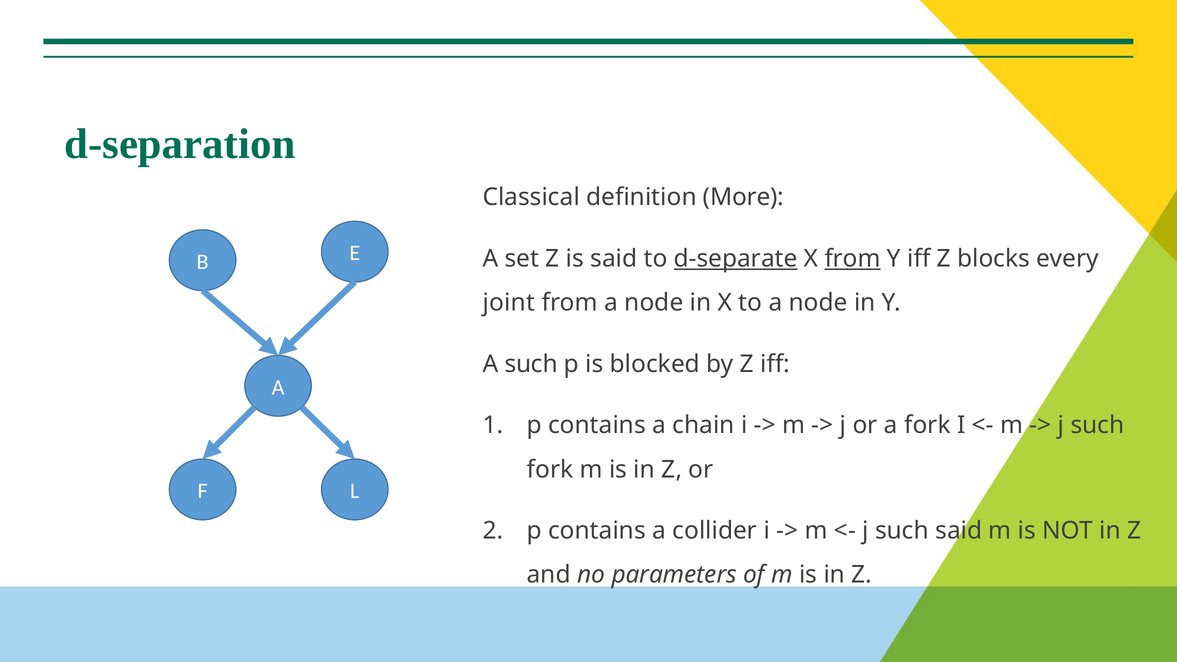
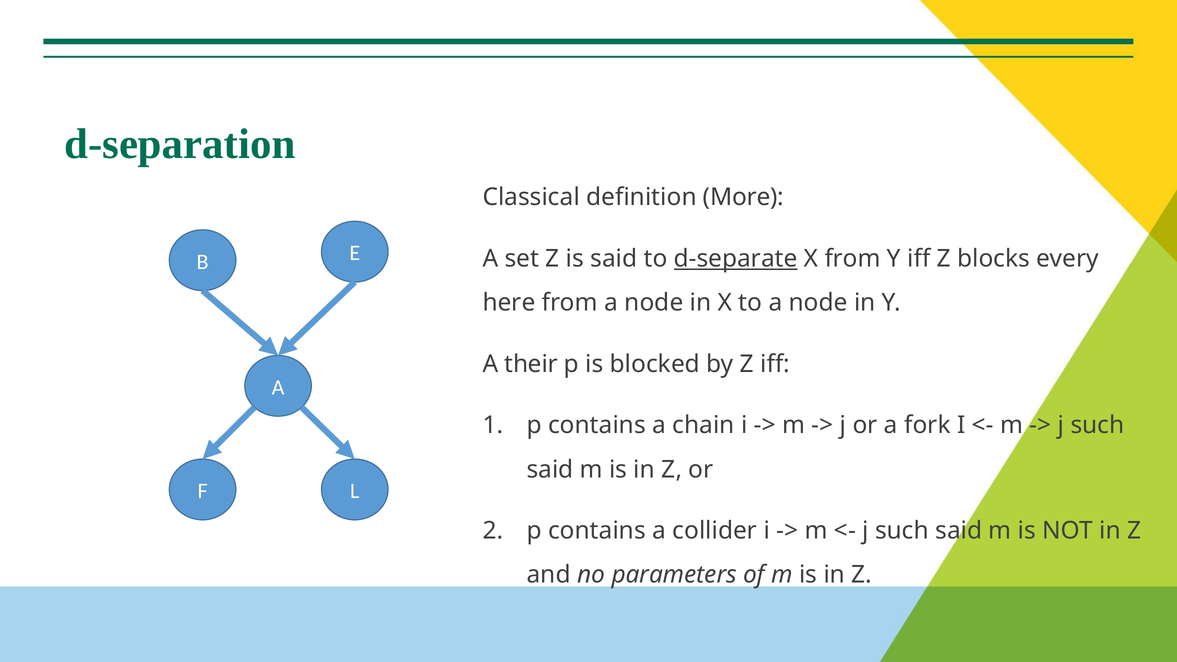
from at (853, 259) underline: present -> none
joint: joint -> here
A such: such -> their
fork at (550, 469): fork -> said
